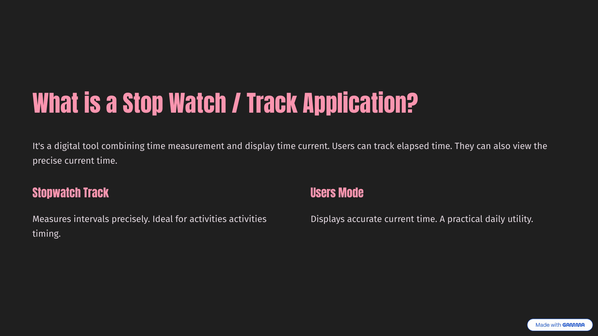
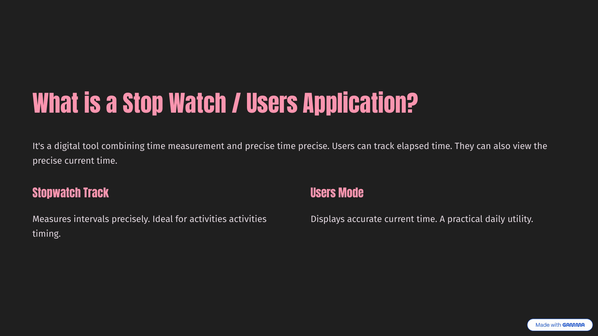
Track at (272, 105): Track -> Users
and display: display -> precise
time current: current -> precise
